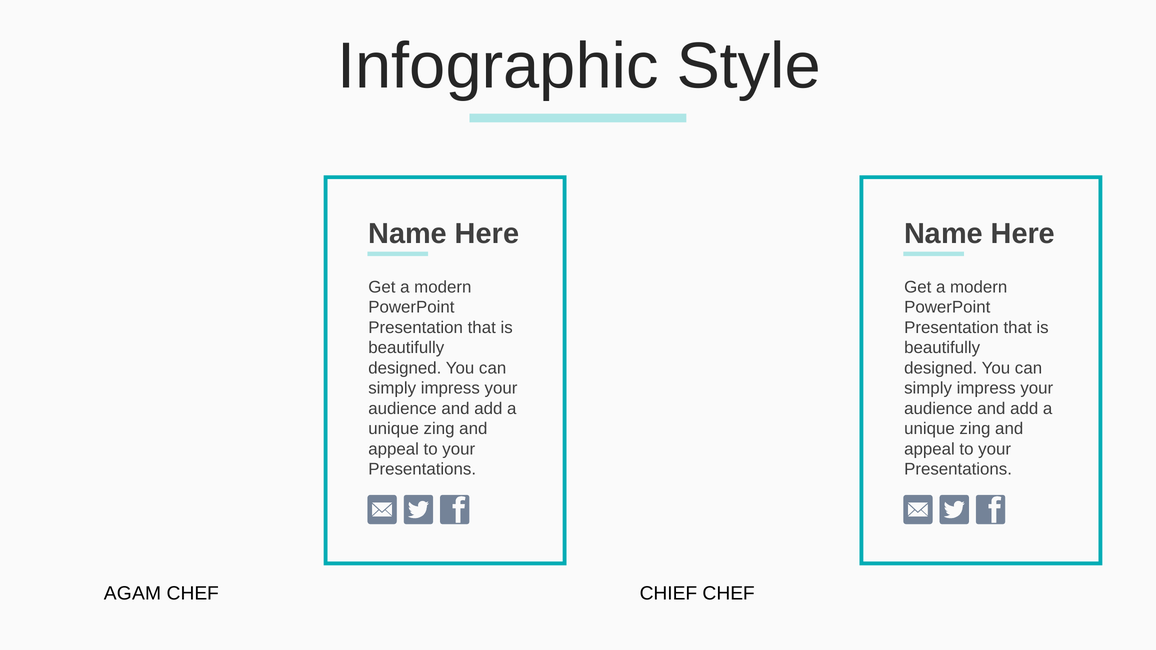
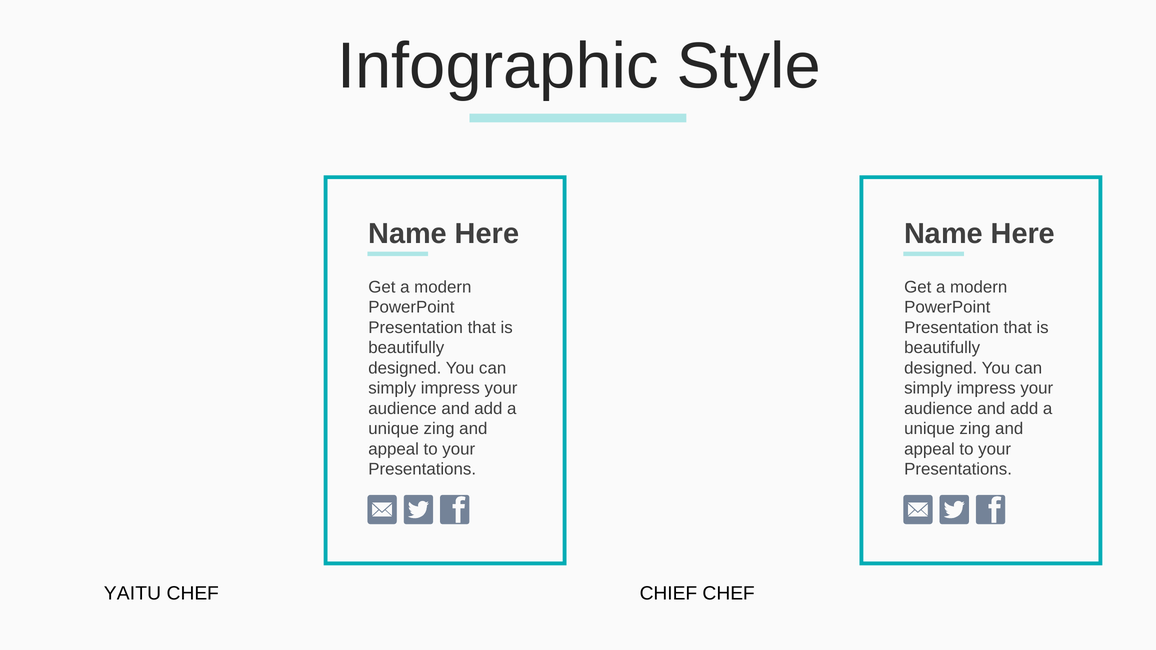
AGAM: AGAM -> YAITU
